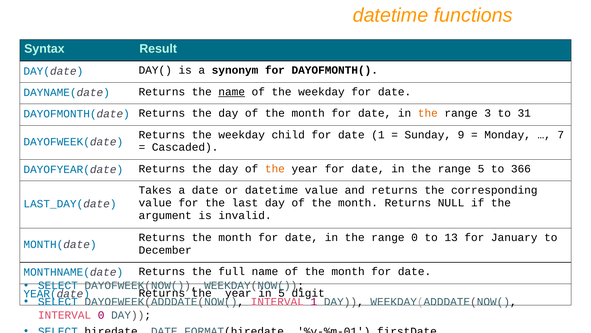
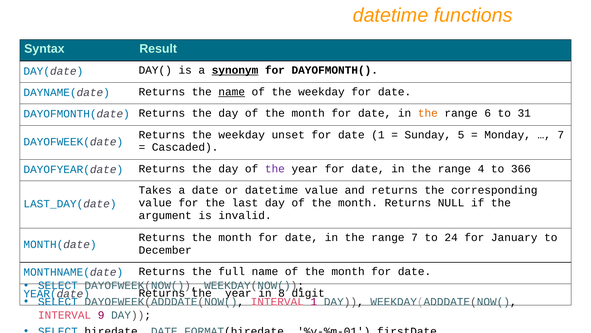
synonym underline: none -> present
3: 3 -> 6
child: child -> unset
9: 9 -> 5
the at (275, 168) colour: orange -> purple
range 5: 5 -> 4
range 0: 0 -> 7
13: 13 -> 24
in 5: 5 -> 8
INTERVAL 0: 0 -> 9
